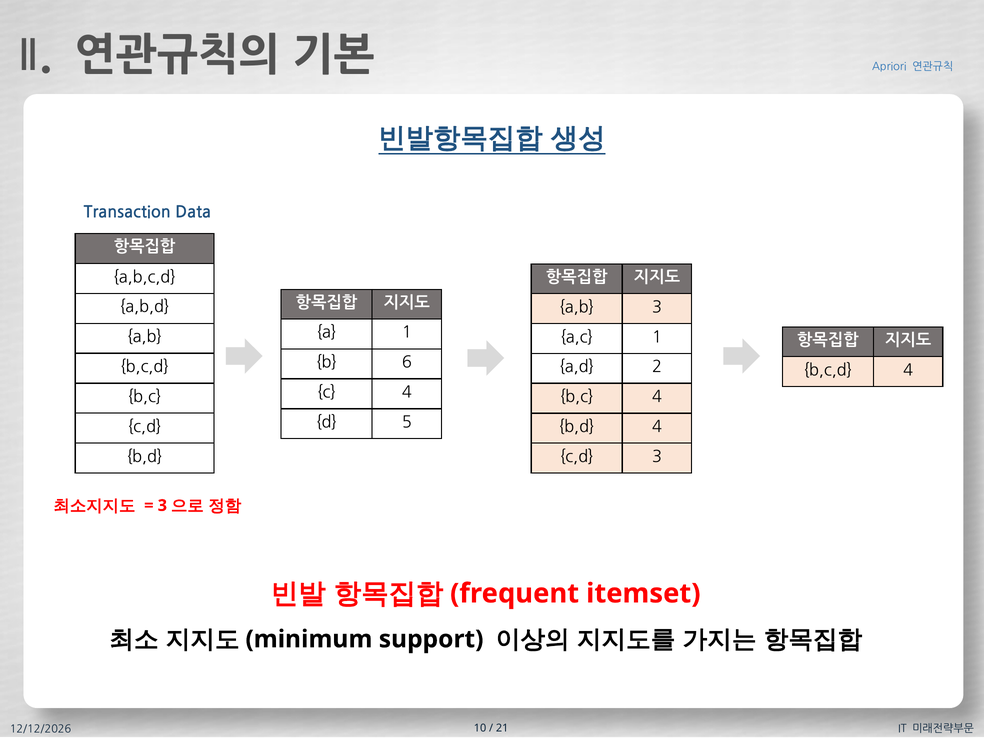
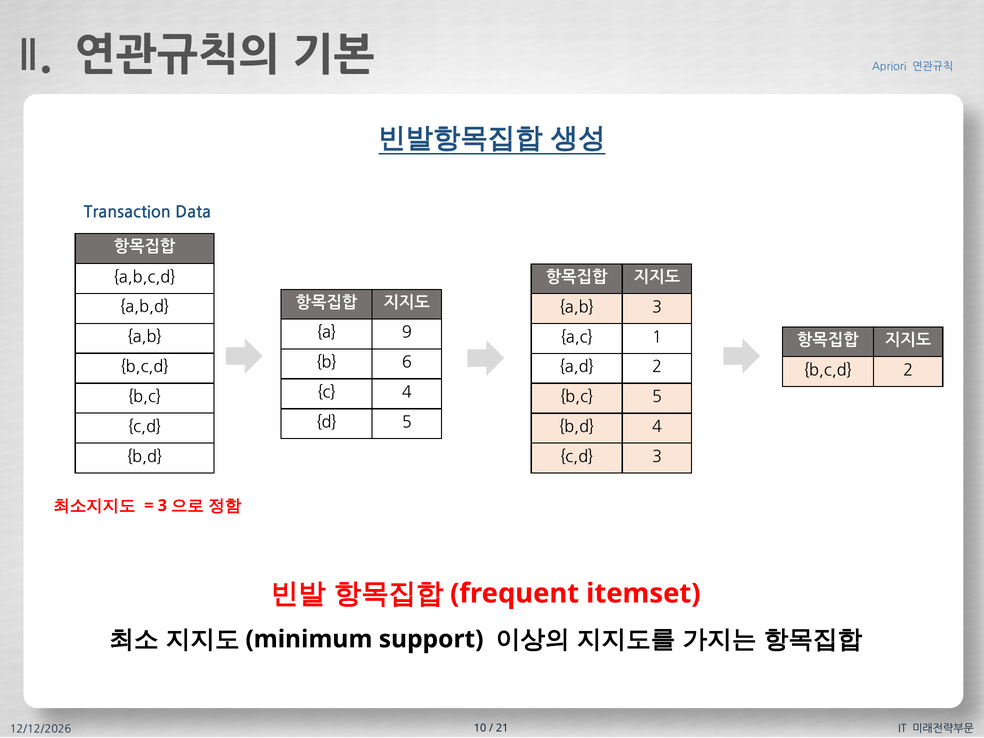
a 1: 1 -> 9
b,c,d 4: 4 -> 2
b,c 4: 4 -> 5
